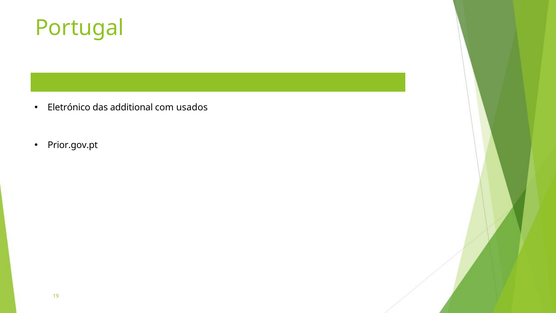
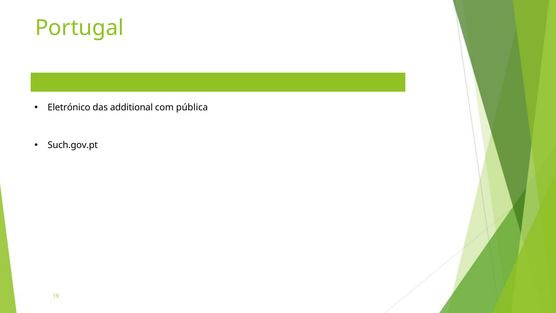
usados: usados -> pública
Prior.gov.pt: Prior.gov.pt -> Such.gov.pt
